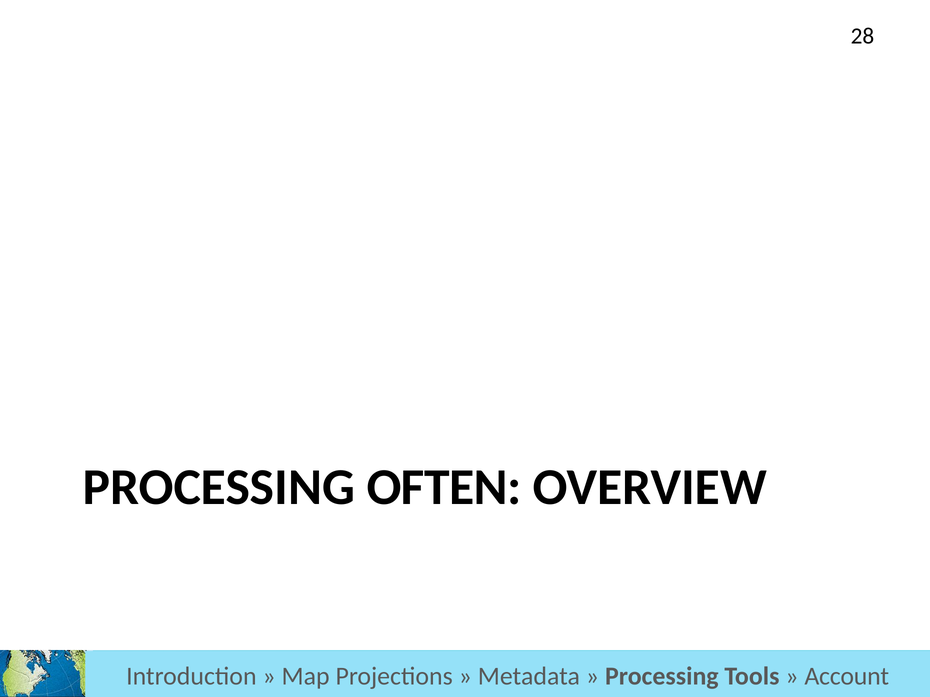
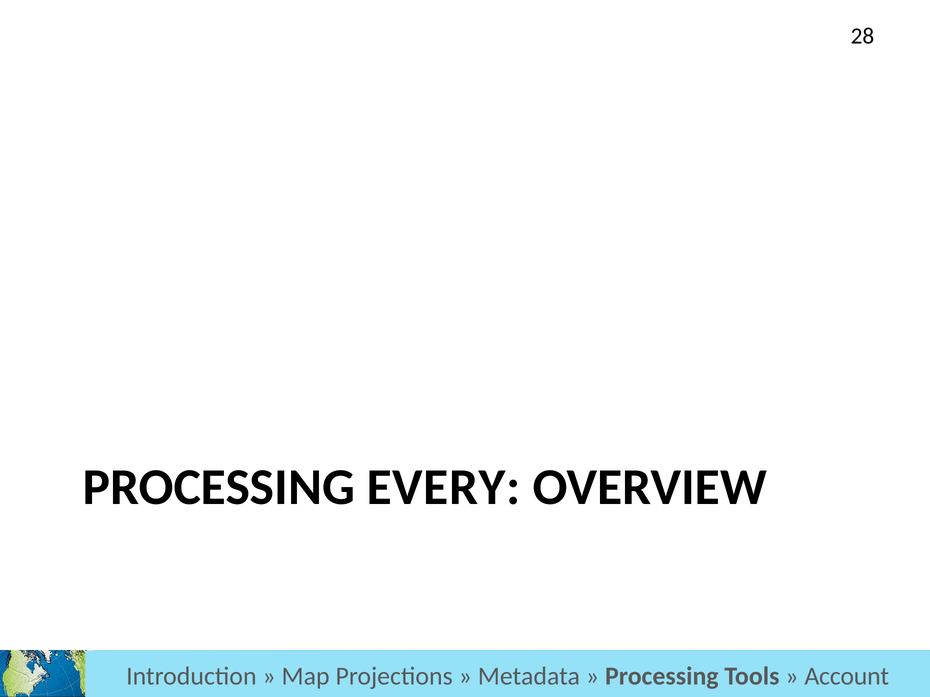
OFTEN: OFTEN -> EVERY
